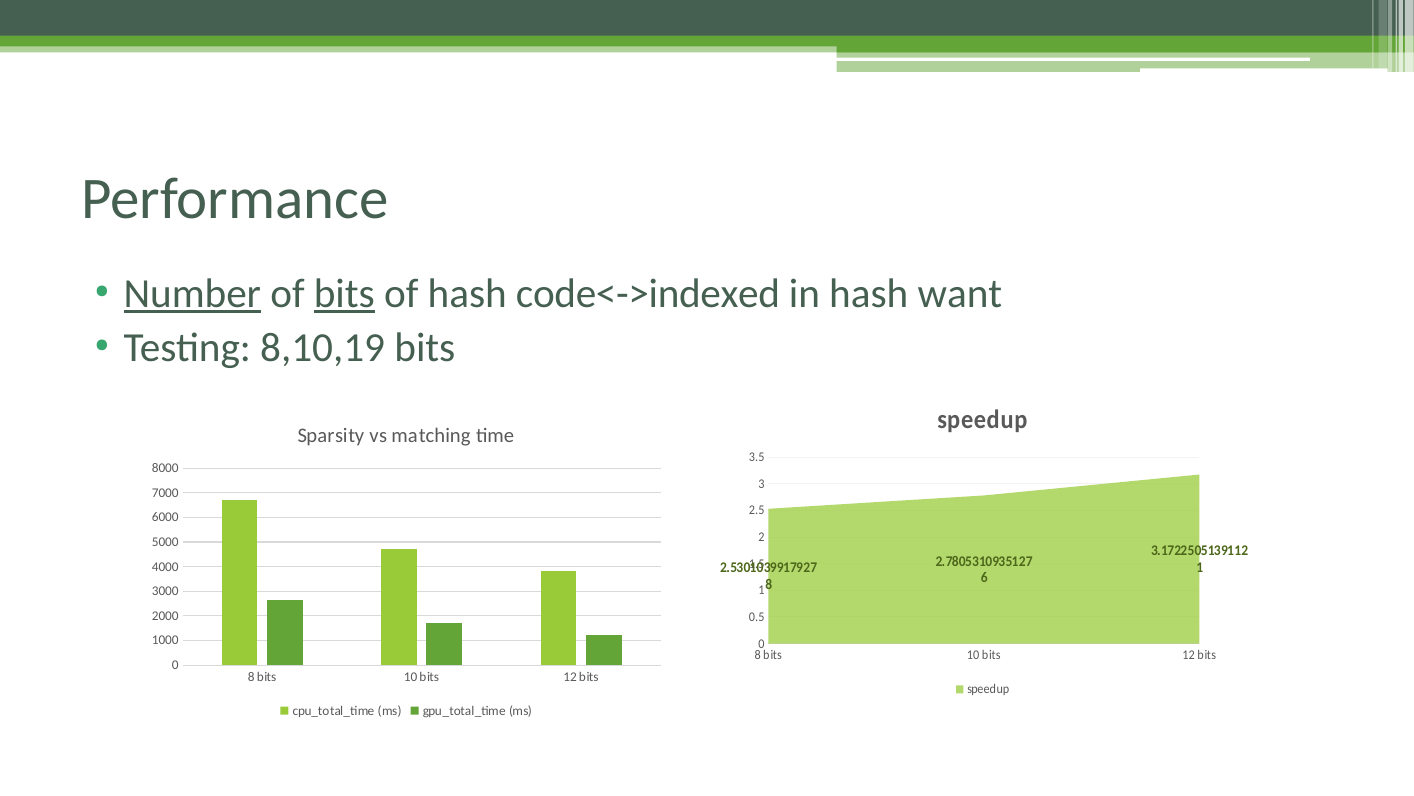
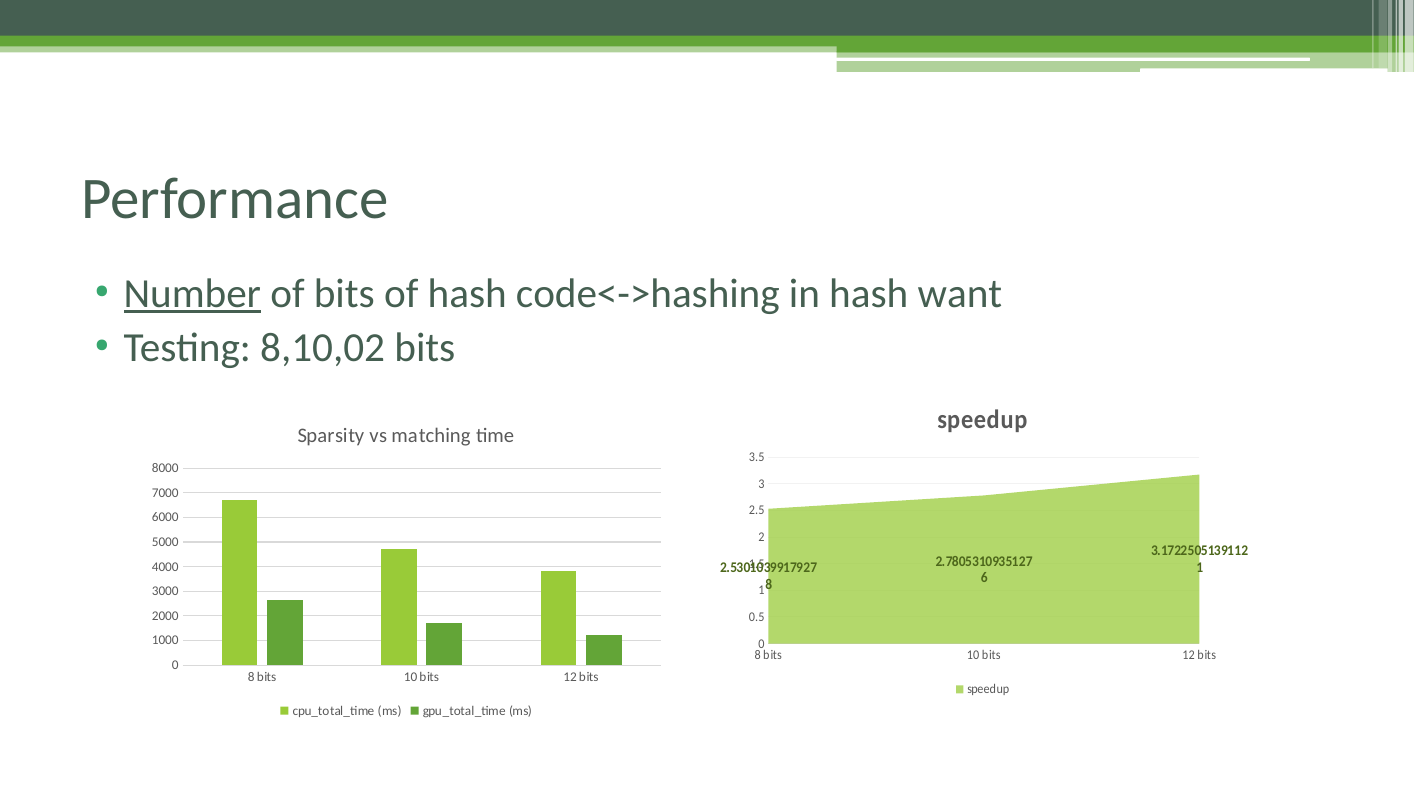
bits at (344, 294) underline: present -> none
code<->indexed: code<->indexed -> code<->hashing
8,10,19: 8,10,19 -> 8,10,02
